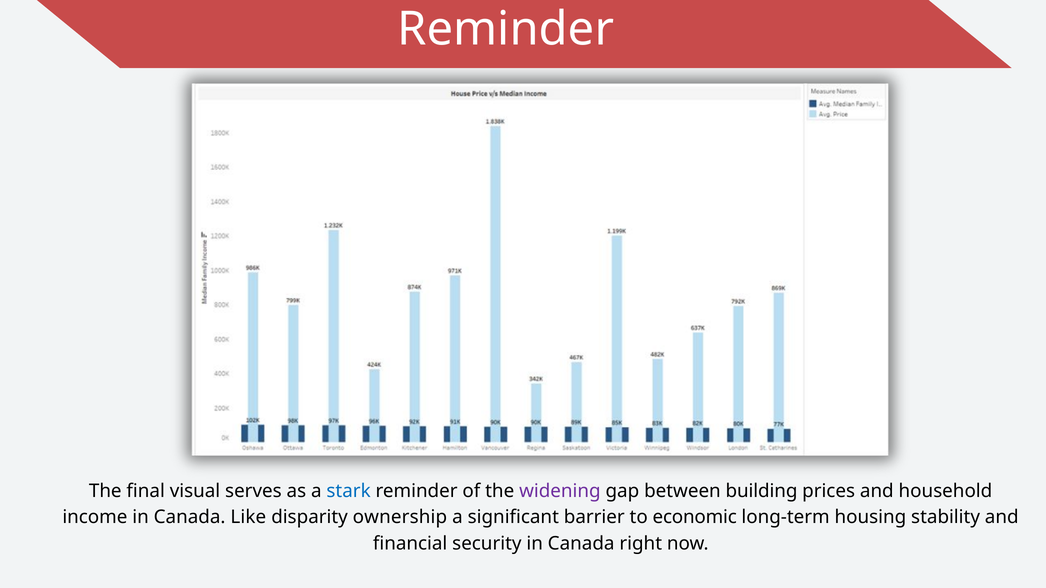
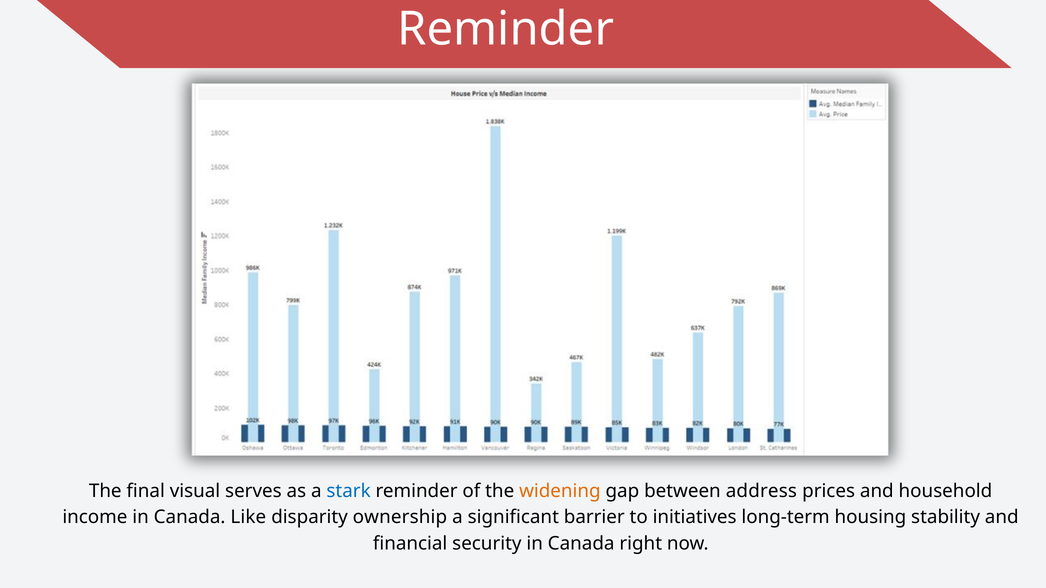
widening colour: purple -> orange
building: building -> address
economic: economic -> initiatives
